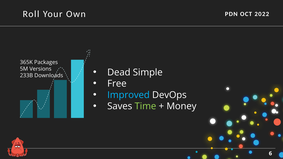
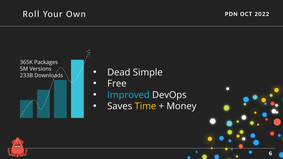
Time colour: light green -> yellow
